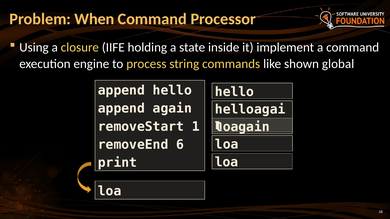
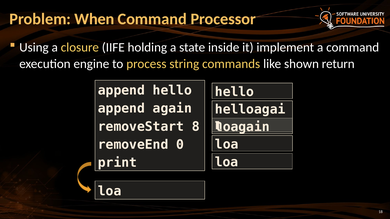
global: global -> return
1: 1 -> 8
6: 6 -> 0
